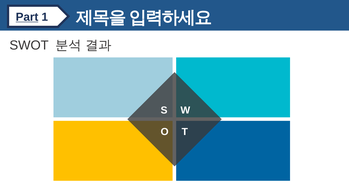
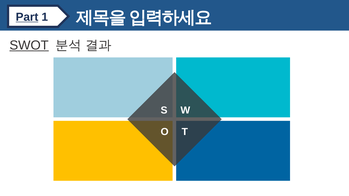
SWOT underline: none -> present
